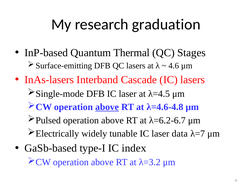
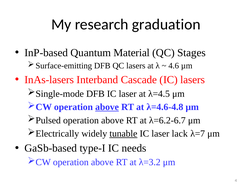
Thermal: Thermal -> Material
tunable underline: none -> present
data: data -> lack
index: index -> needs
